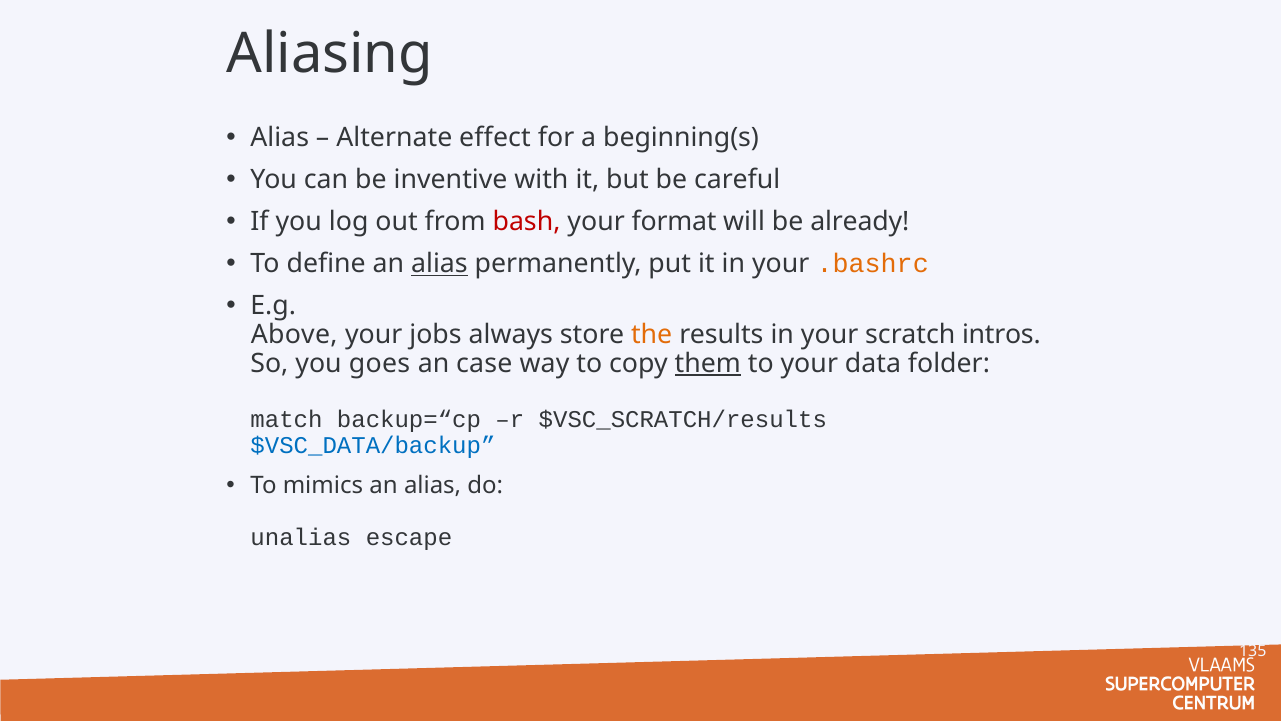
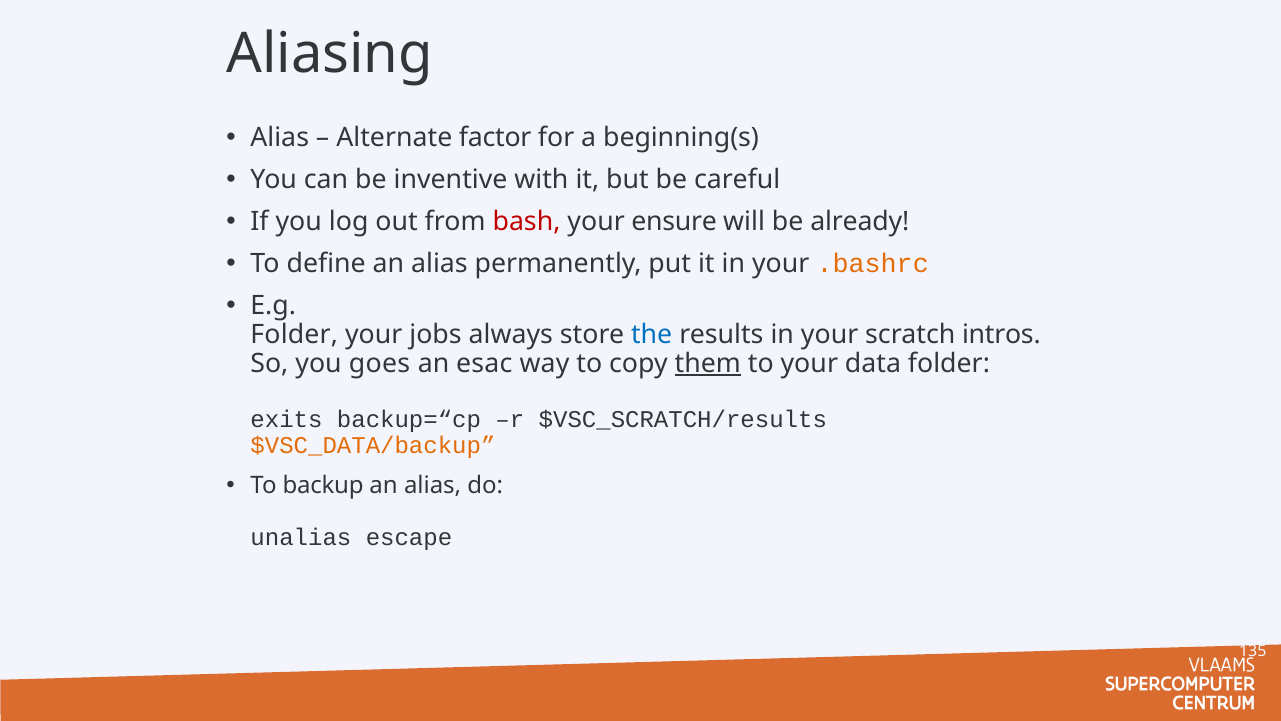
effect: effect -> factor
format: format -> ensure
alias at (439, 264) underline: present -> none
Above at (294, 335): Above -> Folder
the colour: orange -> blue
case: case -> esac
match: match -> exits
$VSC_DATA/backup colour: blue -> orange
mimics: mimics -> backup
